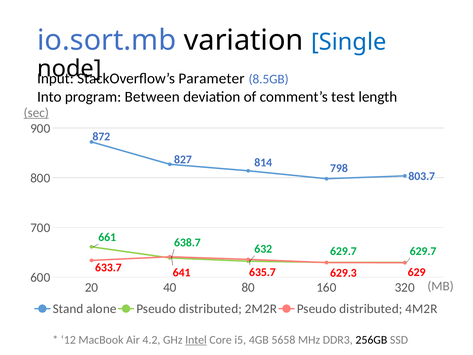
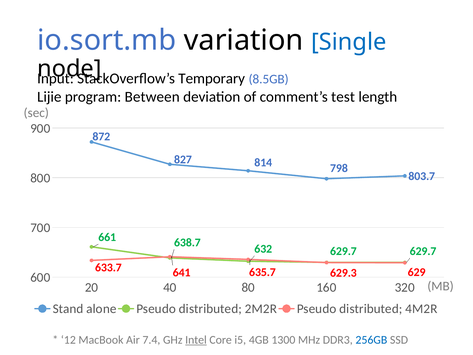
Parameter: Parameter -> Temporary
Into: Into -> Lijie
sec underline: present -> none
4.2: 4.2 -> 7.4
5658: 5658 -> 1300
256GB colour: black -> blue
